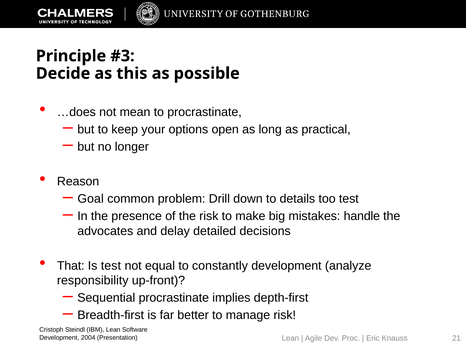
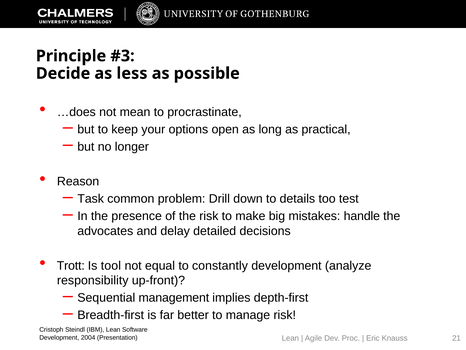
this: this -> less
Goal: Goal -> Task
That: That -> Trott
Is test: test -> tool
Sequential procrastinate: procrastinate -> management
